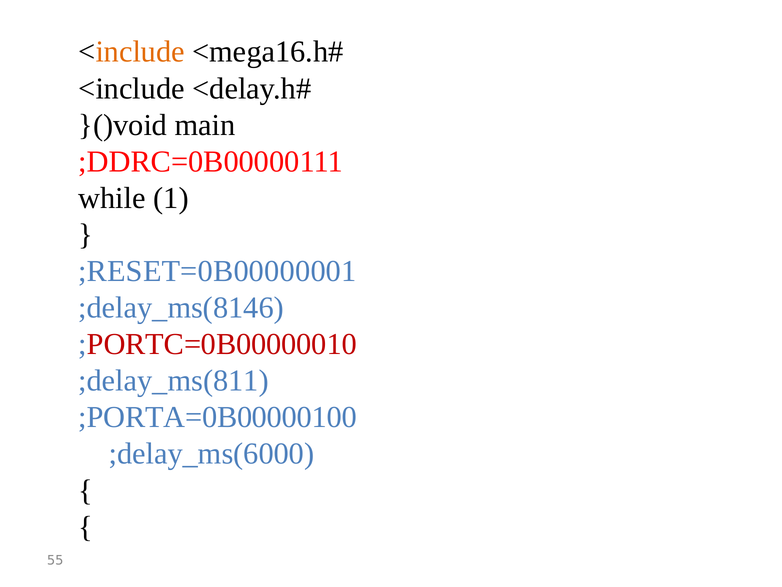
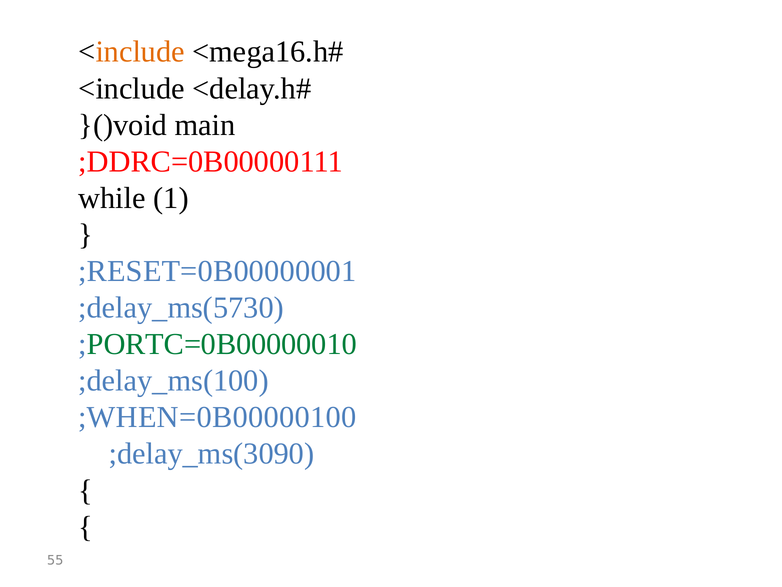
delay_ms(8146: delay_ms(8146 -> delay_ms(5730
PORTC=0B00000010 colour: red -> green
delay_ms(811: delay_ms(811 -> delay_ms(100
PORTA=0B00000100: PORTA=0B00000100 -> WHEN=0B00000100
delay_ms(6000: delay_ms(6000 -> delay_ms(3090
